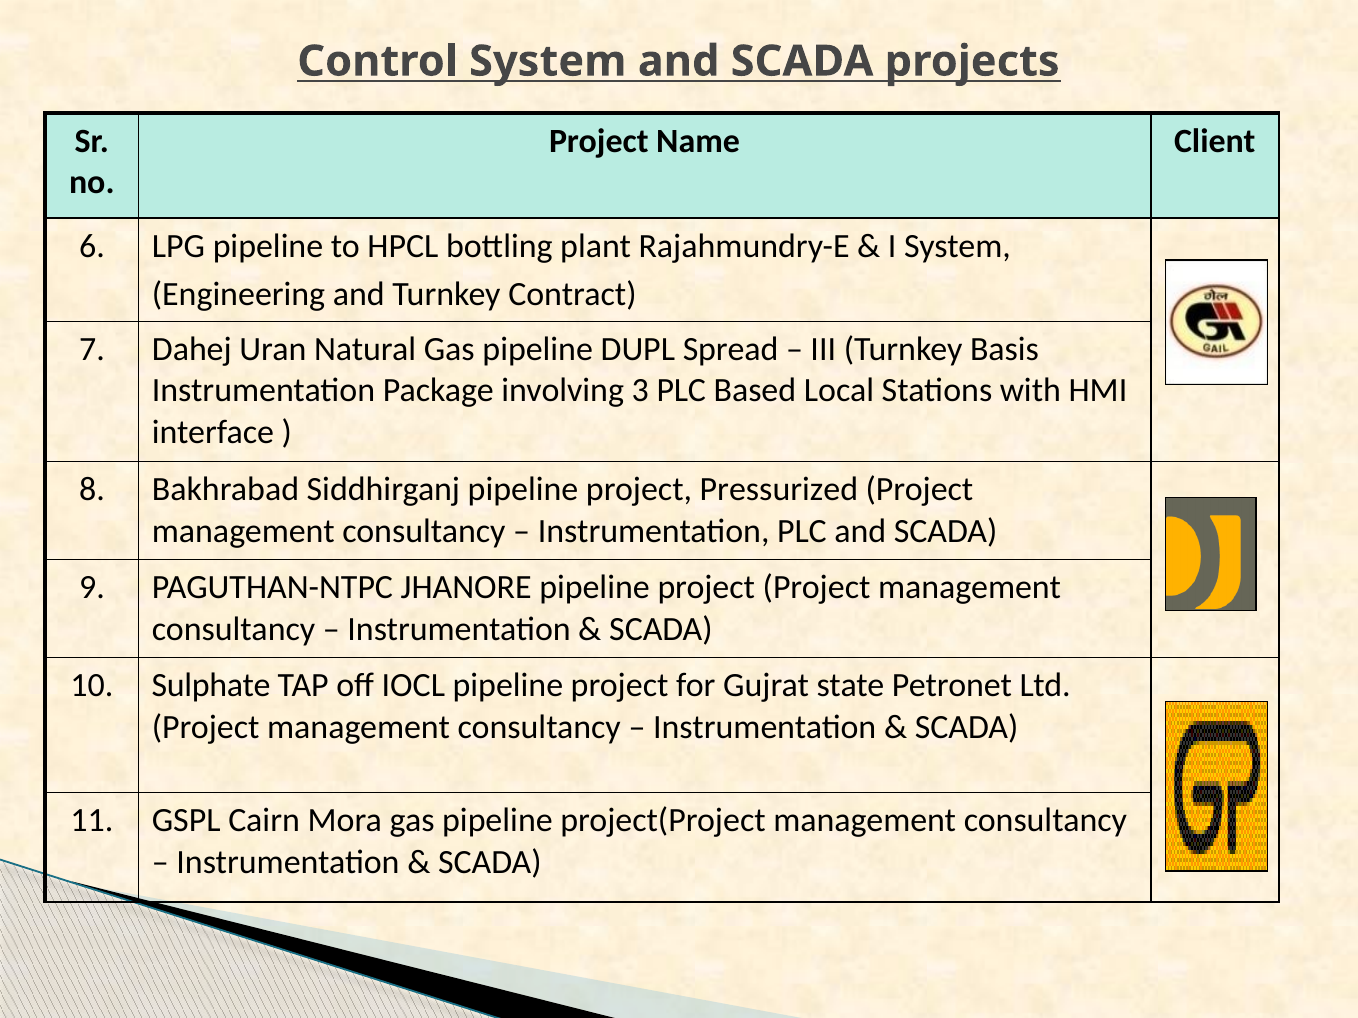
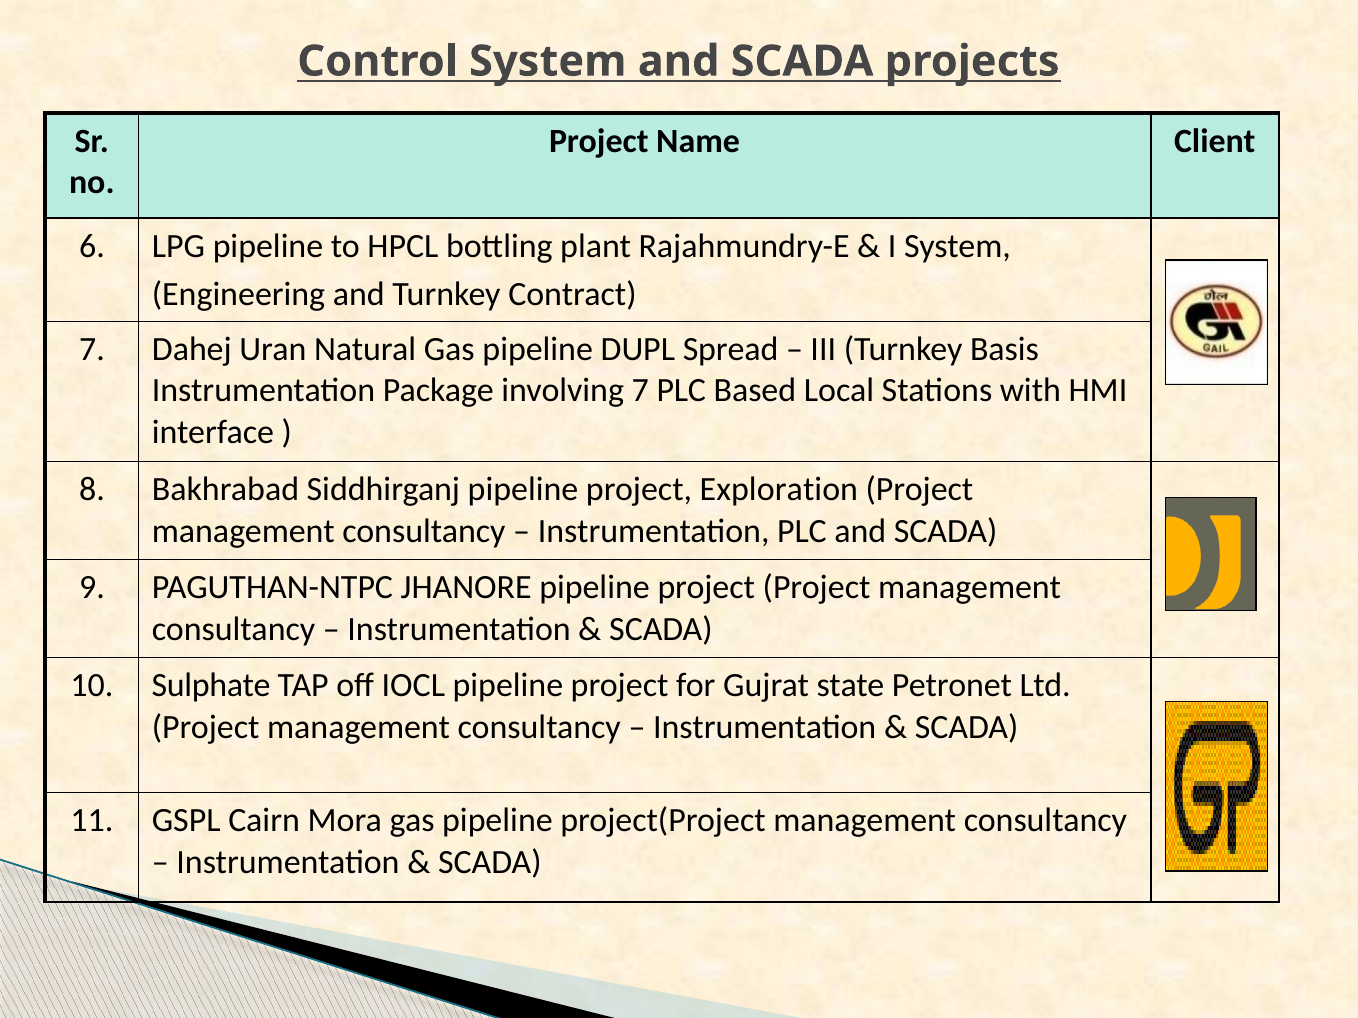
involving 3: 3 -> 7
Pressurized: Pressurized -> Exploration
